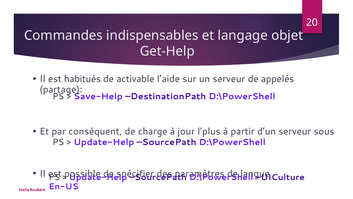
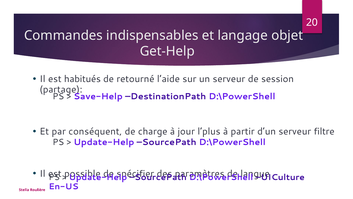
activable: activable -> retourné
appelés: appelés -> session
sous: sous -> filtre
